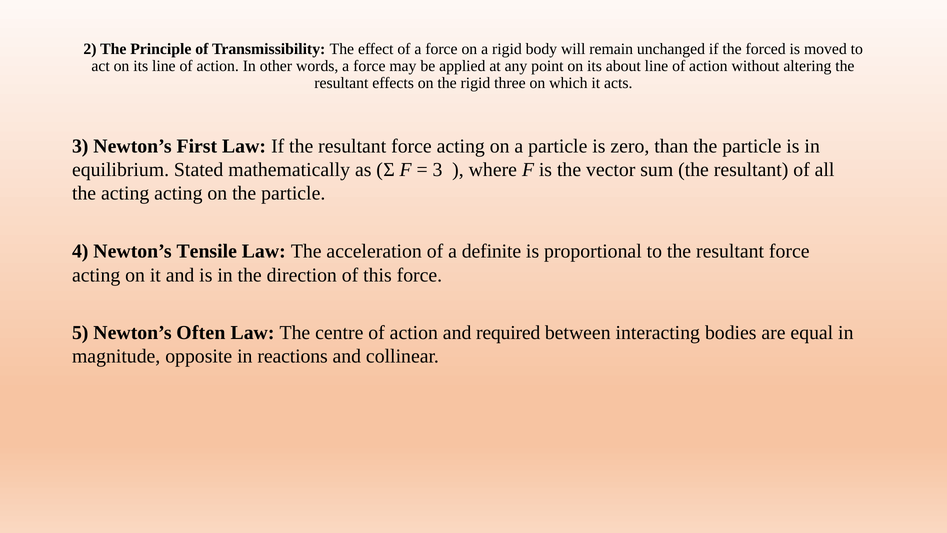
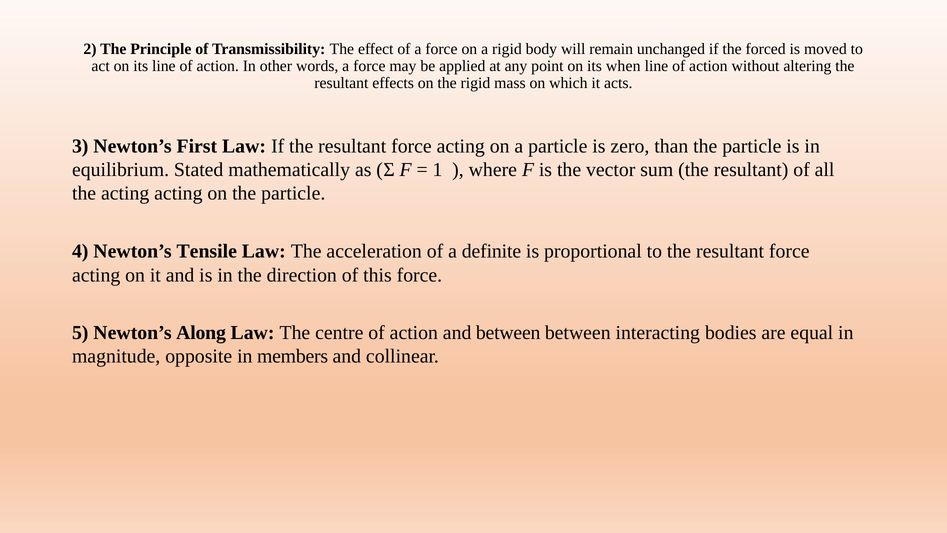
about: about -> when
three: three -> mass
3 at (437, 170): 3 -> 1
Often: Often -> Along
and required: required -> between
reactions: reactions -> members
